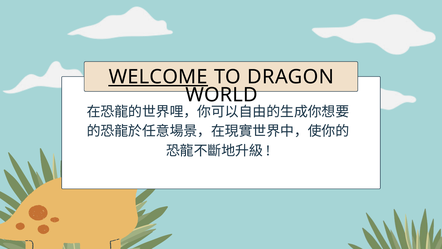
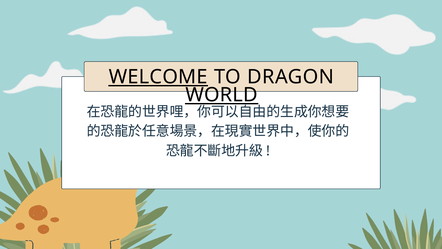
WORLD underline: none -> present
